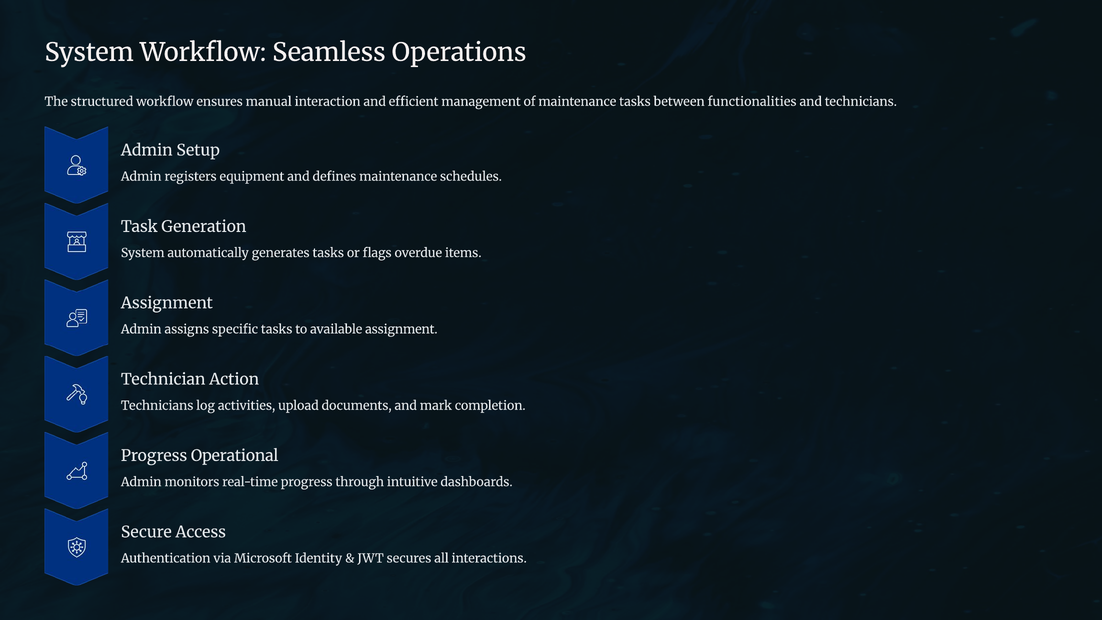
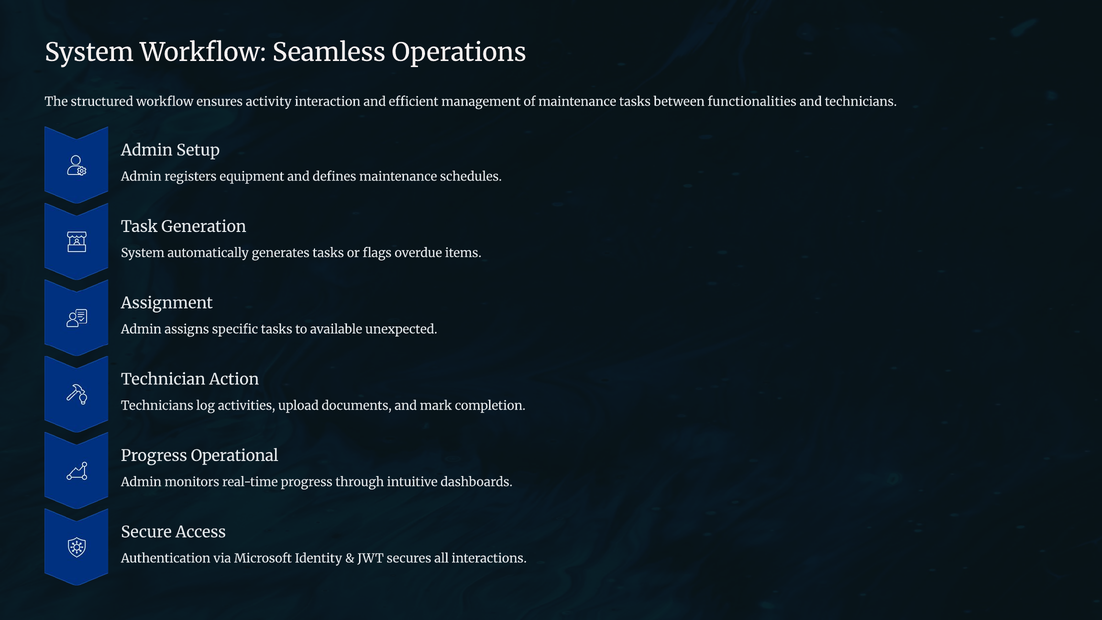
manual: manual -> activity
available assignment: assignment -> unexpected
